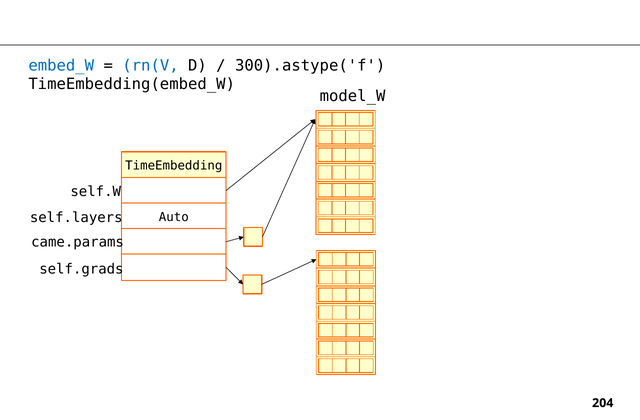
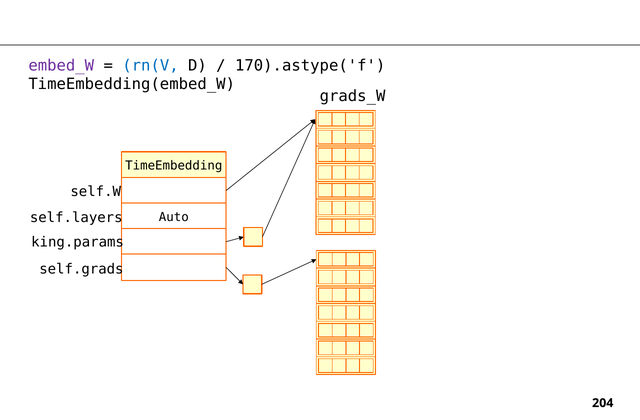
embed_W colour: blue -> purple
300).astype('f: 300).astype('f -> 170).astype('f
model_W: model_W -> grads_W
came.params: came.params -> king.params
